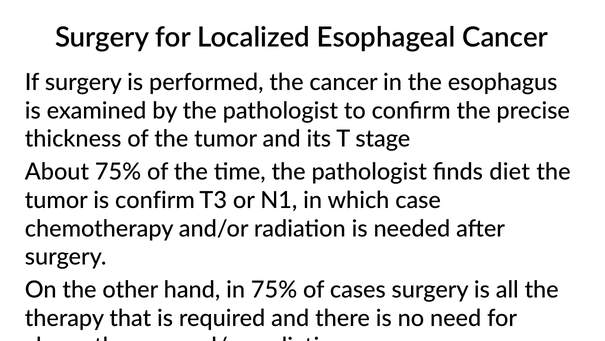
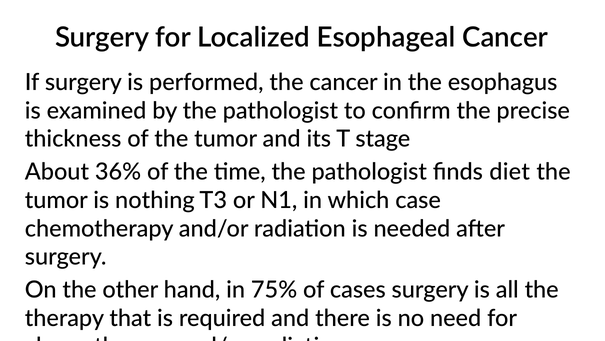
About 75%: 75% -> 36%
is confirm: confirm -> nothing
